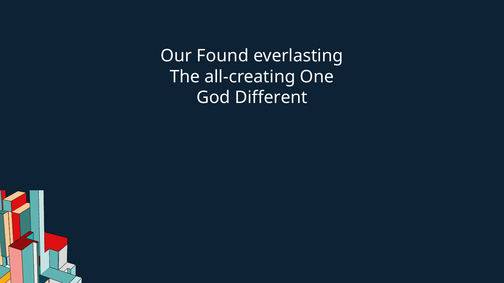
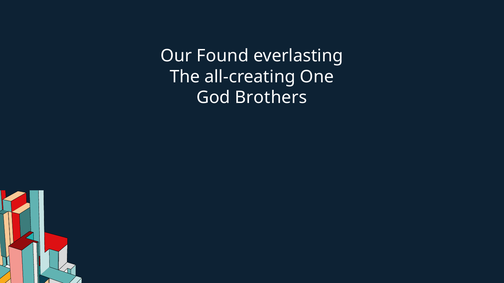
Different: Different -> Brothers
